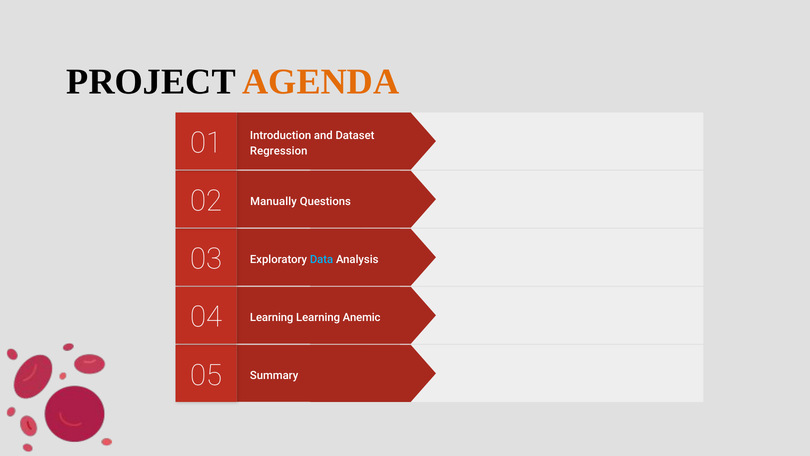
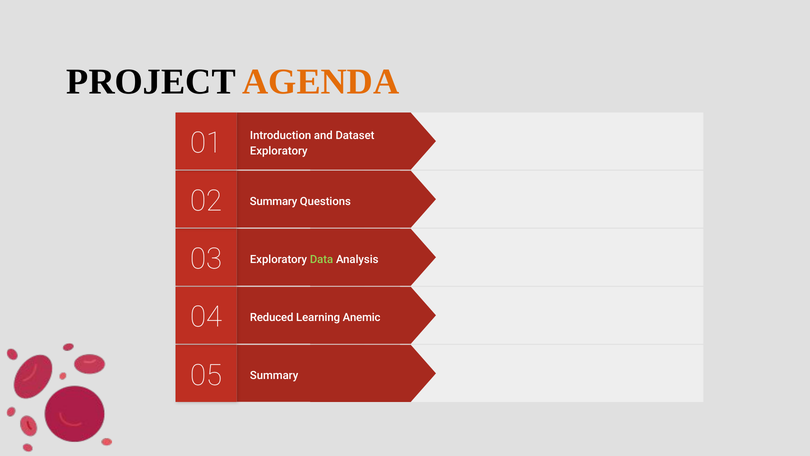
Regression at (279, 151): Regression -> Exploratory
Manually at (273, 201): Manually -> Summary
Data colour: light blue -> light green
Learning at (272, 317): Learning -> Reduced
